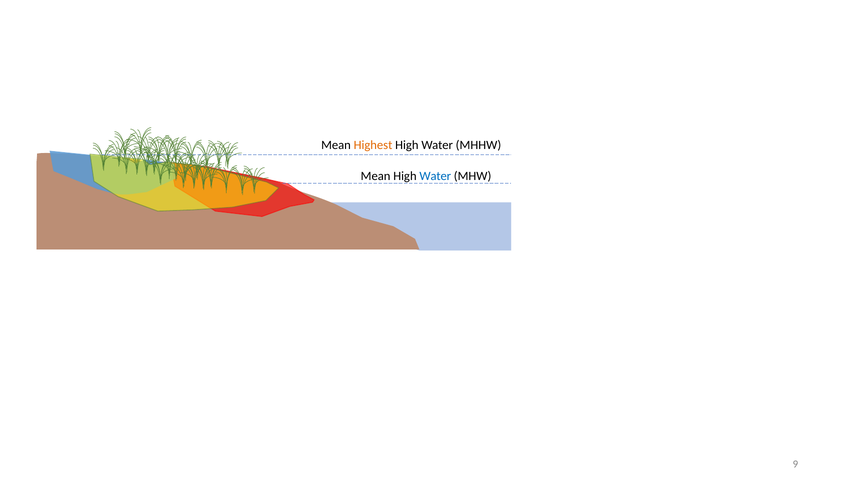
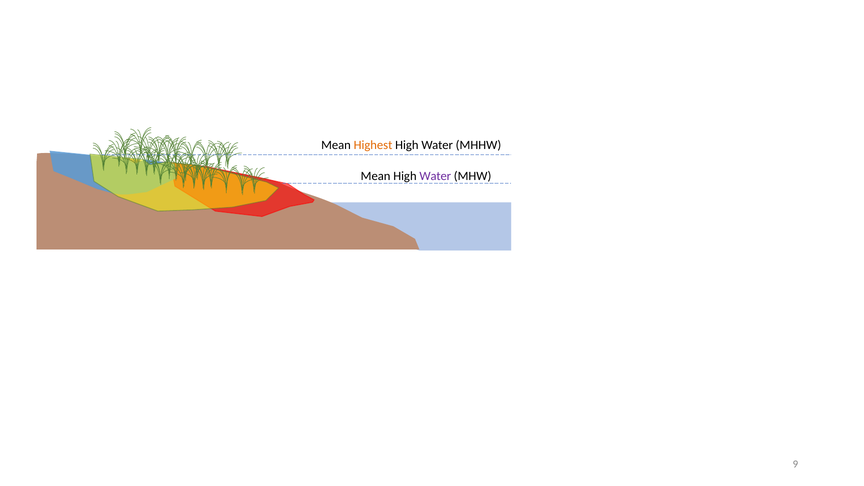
Water at (435, 176) colour: blue -> purple
